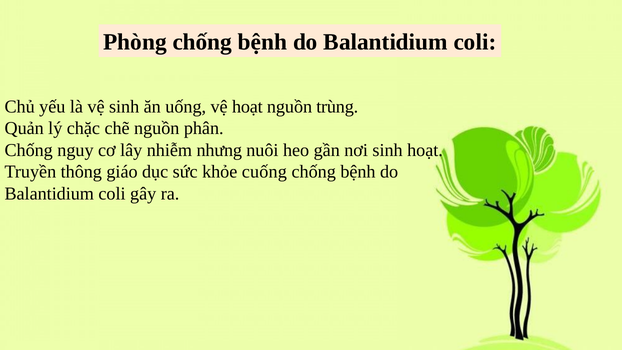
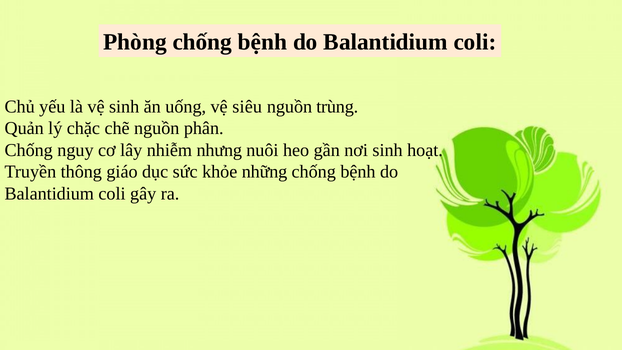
vệ hoạt: hoạt -> siêu
cuống: cuống -> những
